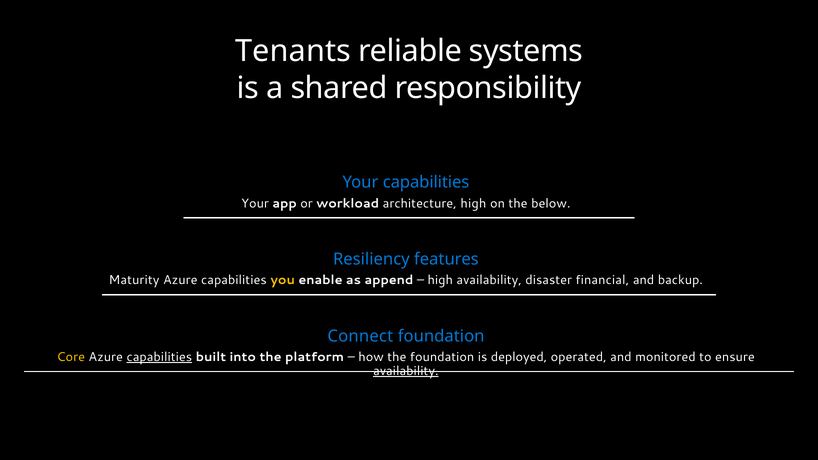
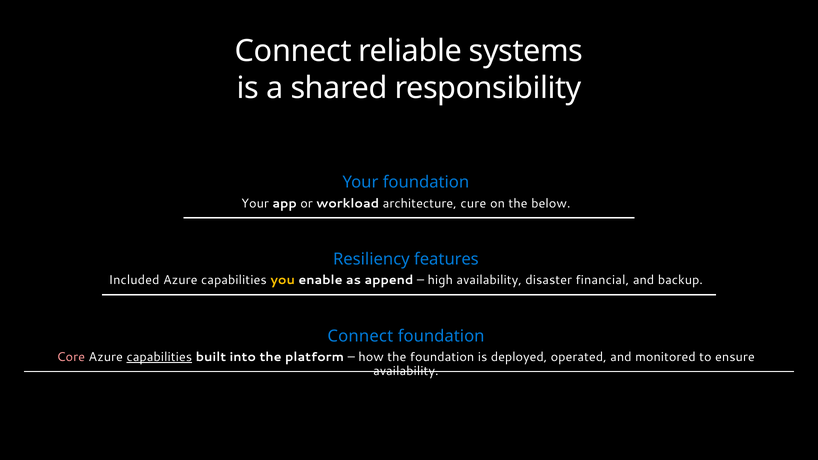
Tenants at (293, 51): Tenants -> Connect
Your capabilities: capabilities -> foundation
architecture high: high -> cure
Maturity: Maturity -> Included
Core colour: yellow -> pink
availability at (406, 371) underline: present -> none
